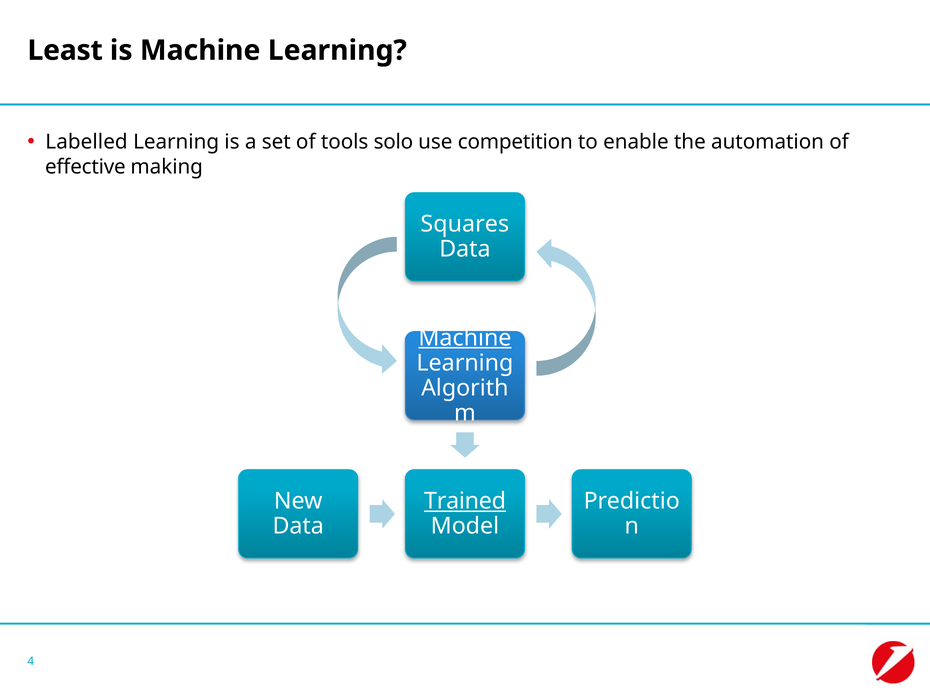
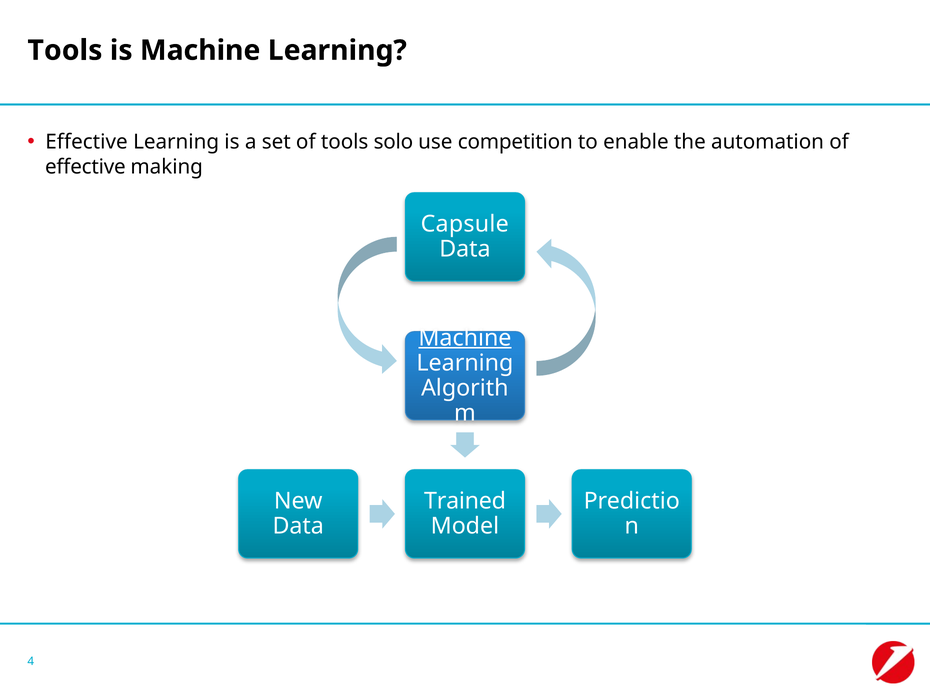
Least at (65, 50): Least -> Tools
Labelled at (87, 142): Labelled -> Effective
Squares: Squares -> Capsule
Trained underline: present -> none
